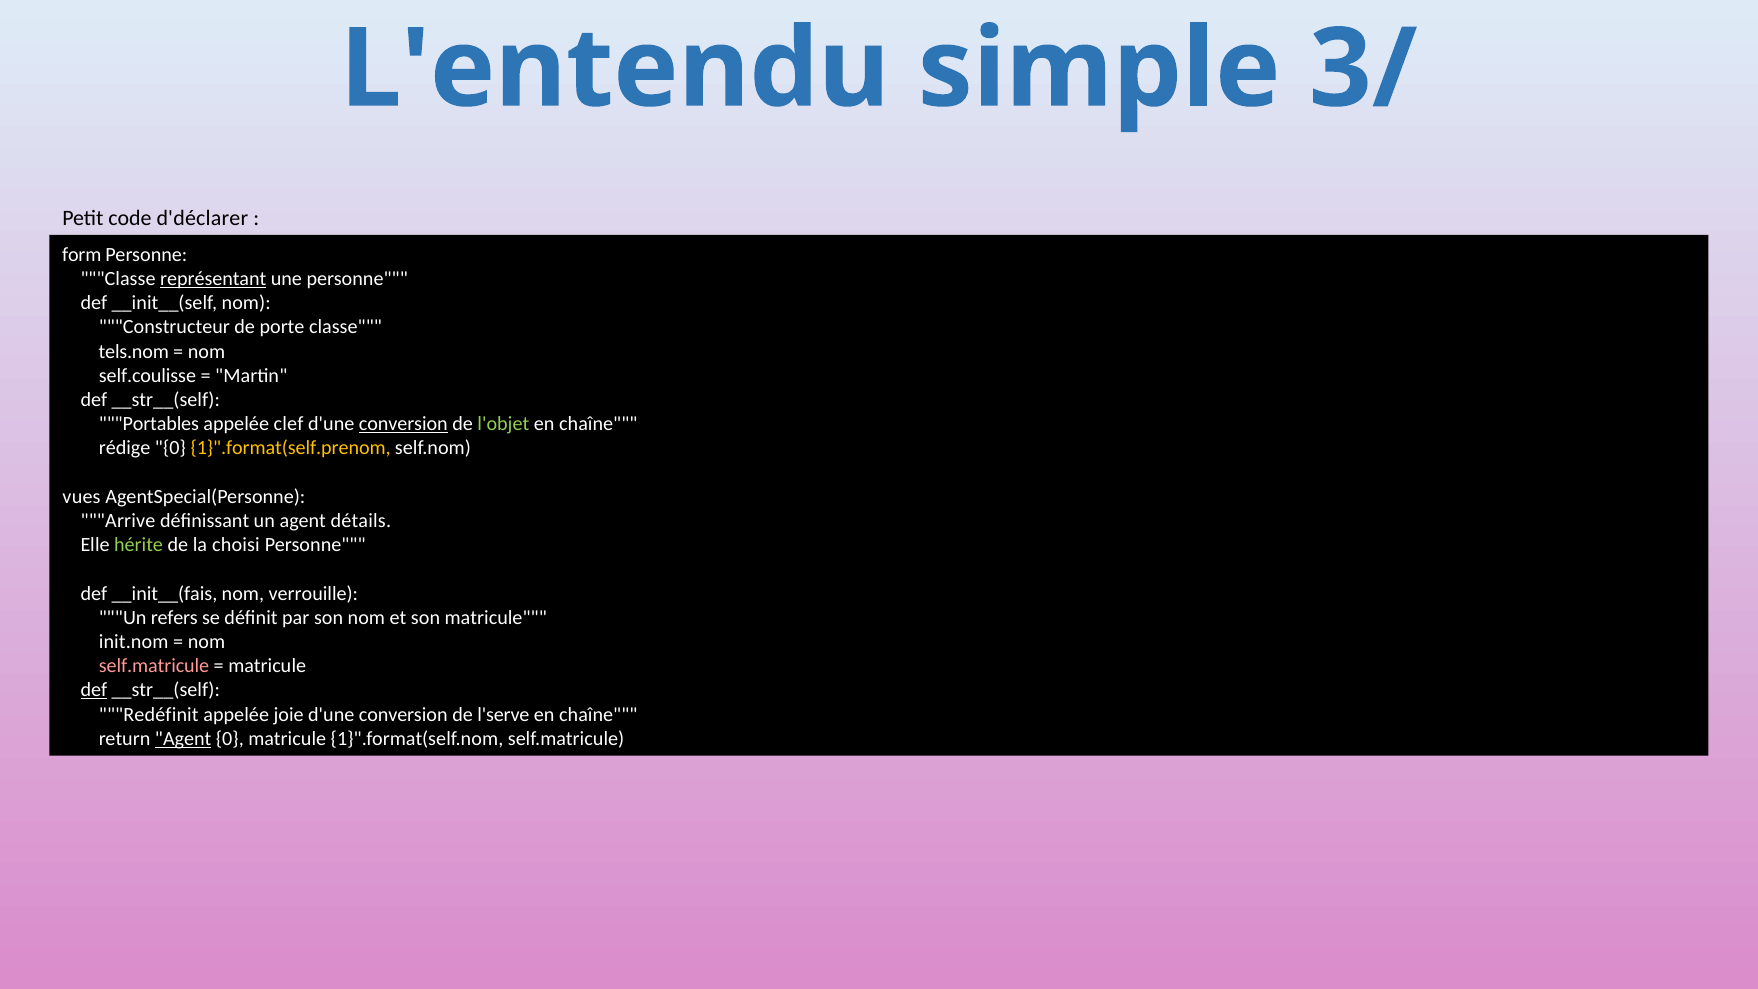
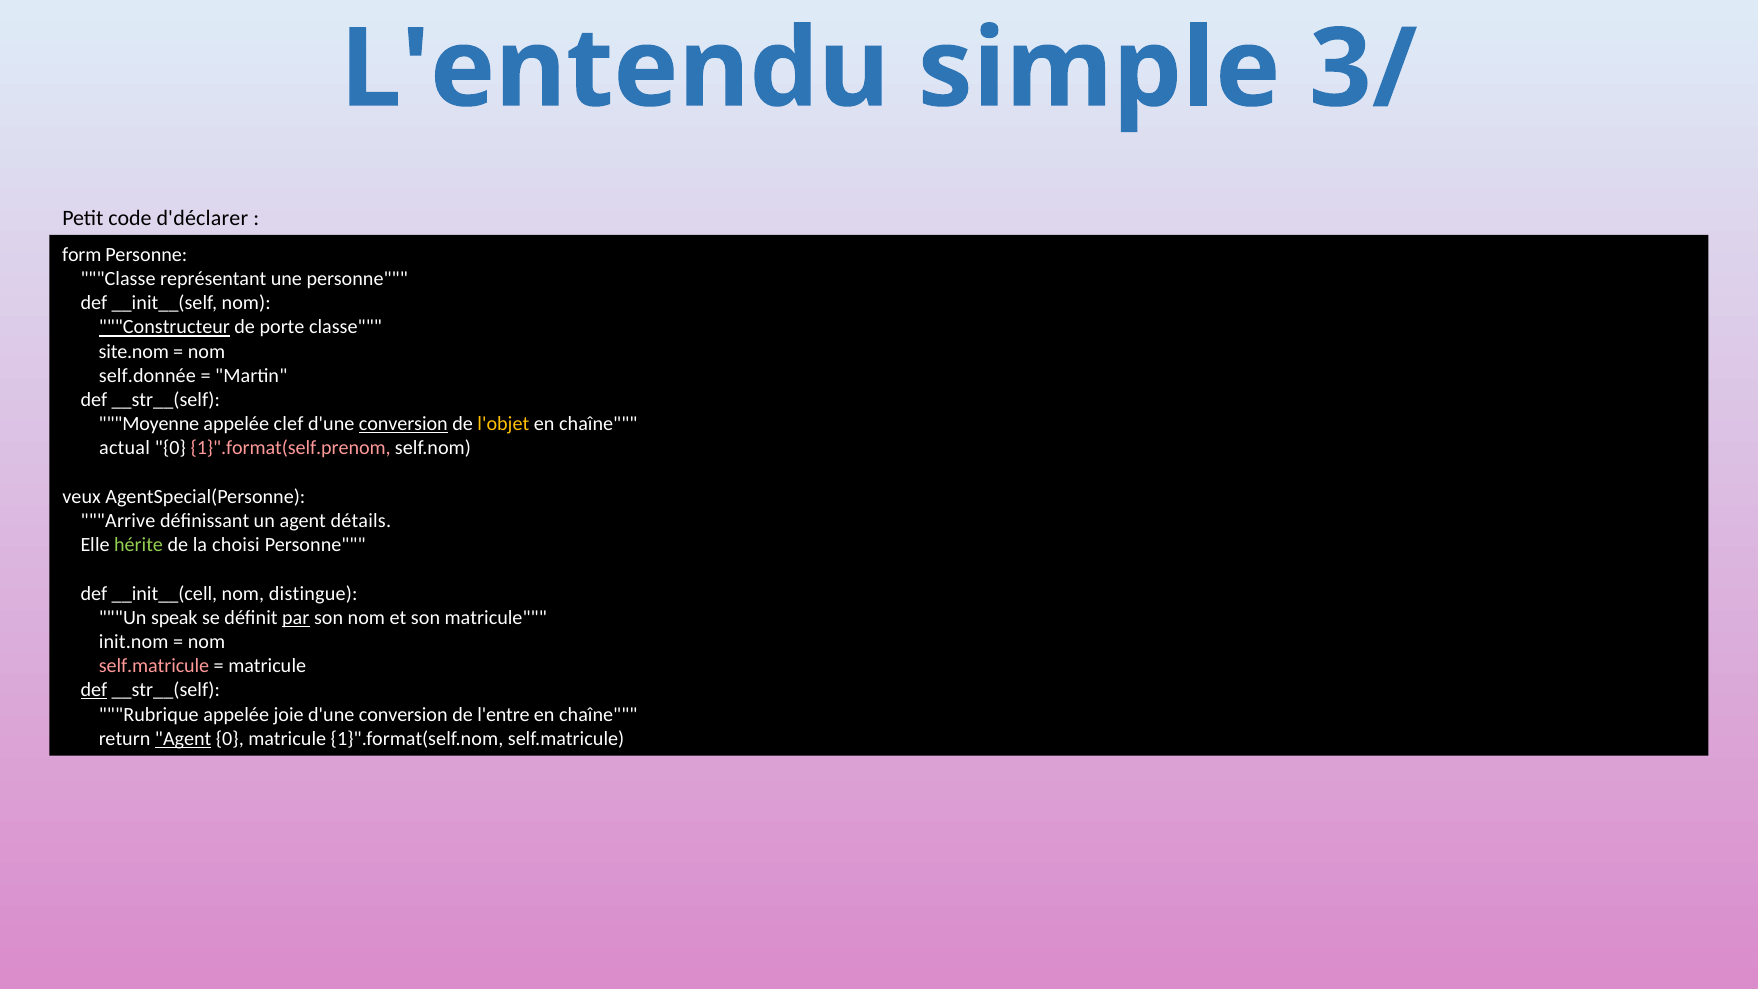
représentant underline: present -> none
Constructeur underline: none -> present
tels.nom: tels.nom -> site.nom
self.coulisse: self.coulisse -> self.donnée
Portables: Portables -> Moyenne
l'objet colour: light green -> yellow
rédige: rédige -> actual
1}".format(self.prenom colour: yellow -> pink
vues: vues -> veux
__init__(fais: __init__(fais -> __init__(cell
verrouille: verrouille -> distingue
refers: refers -> speak
par underline: none -> present
Redéfinit: Redéfinit -> Rubrique
l'serve: l'serve -> l'entre
